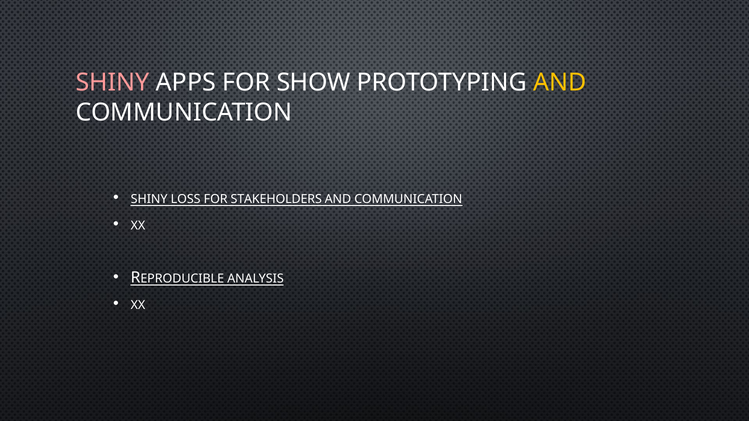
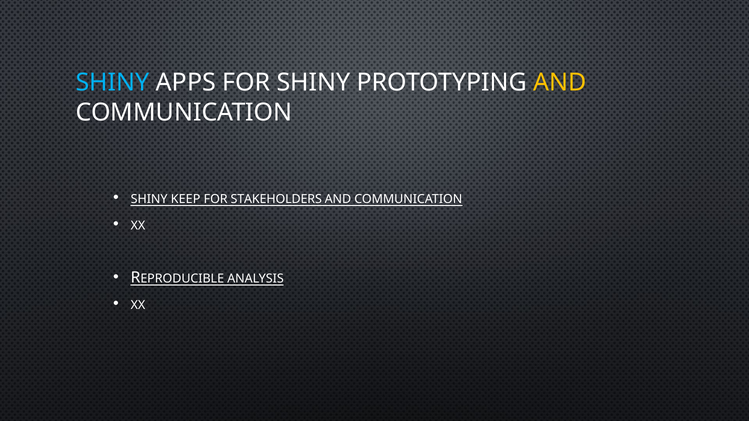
SHINY at (113, 83) colour: pink -> light blue
FOR SHOW: SHOW -> SHINY
LOSS: LOSS -> KEEP
